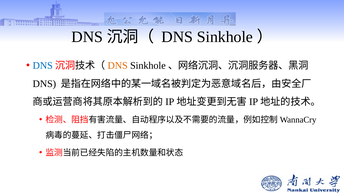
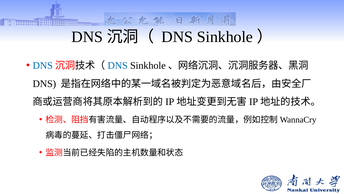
DNS at (118, 66) colour: orange -> blue
